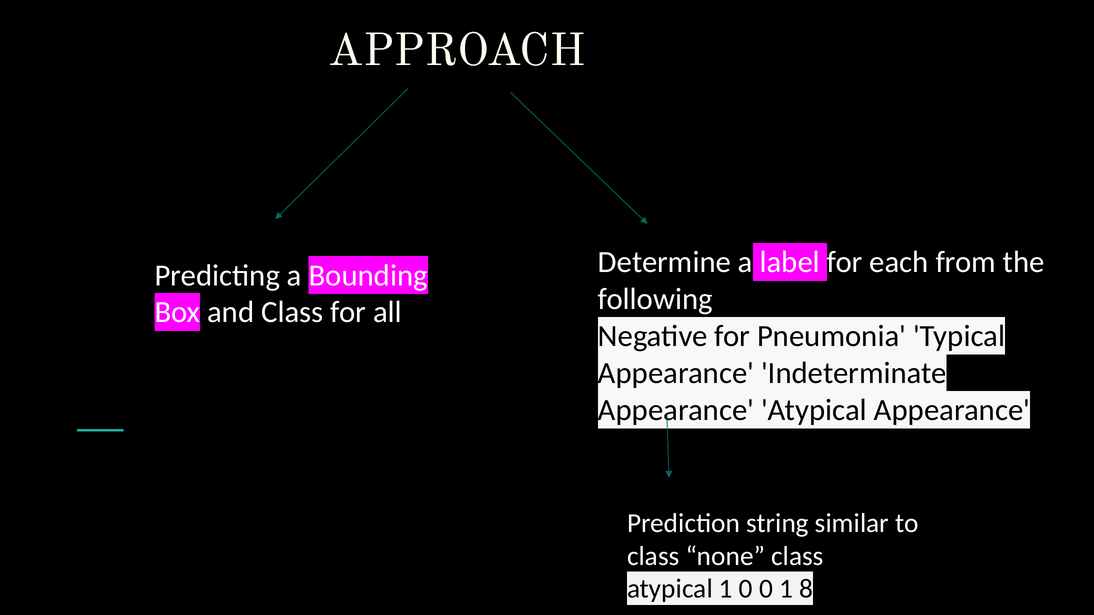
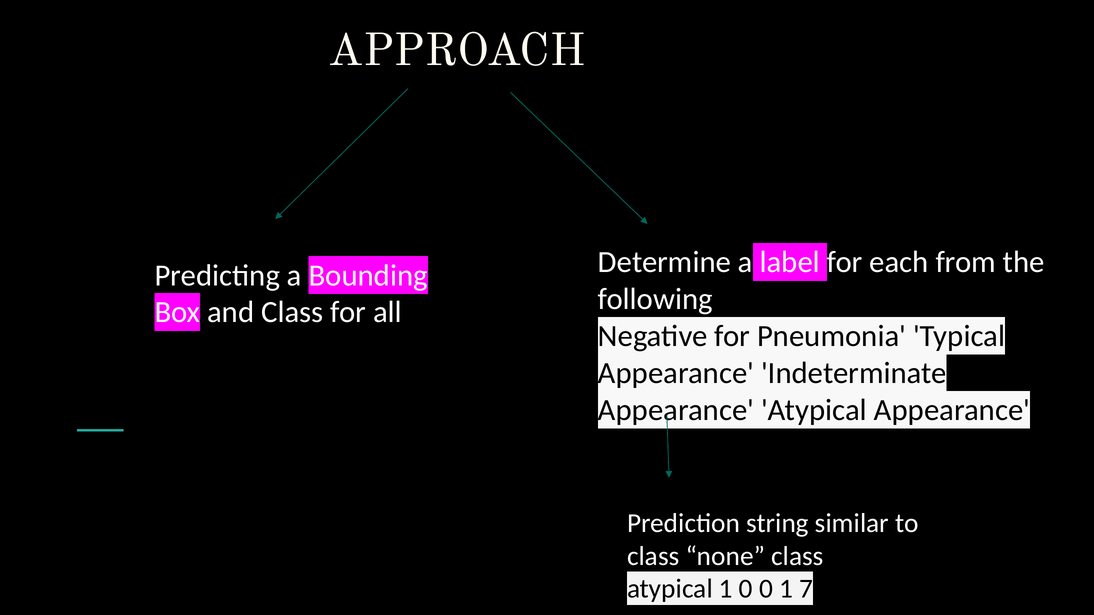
8: 8 -> 7
